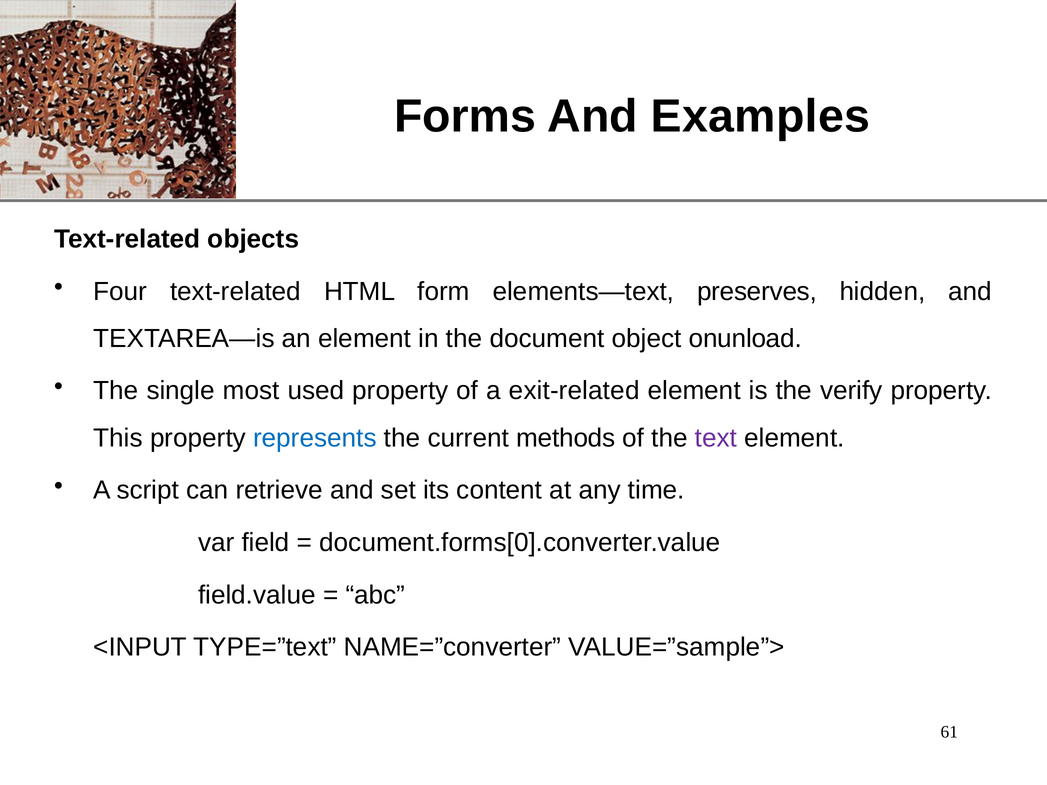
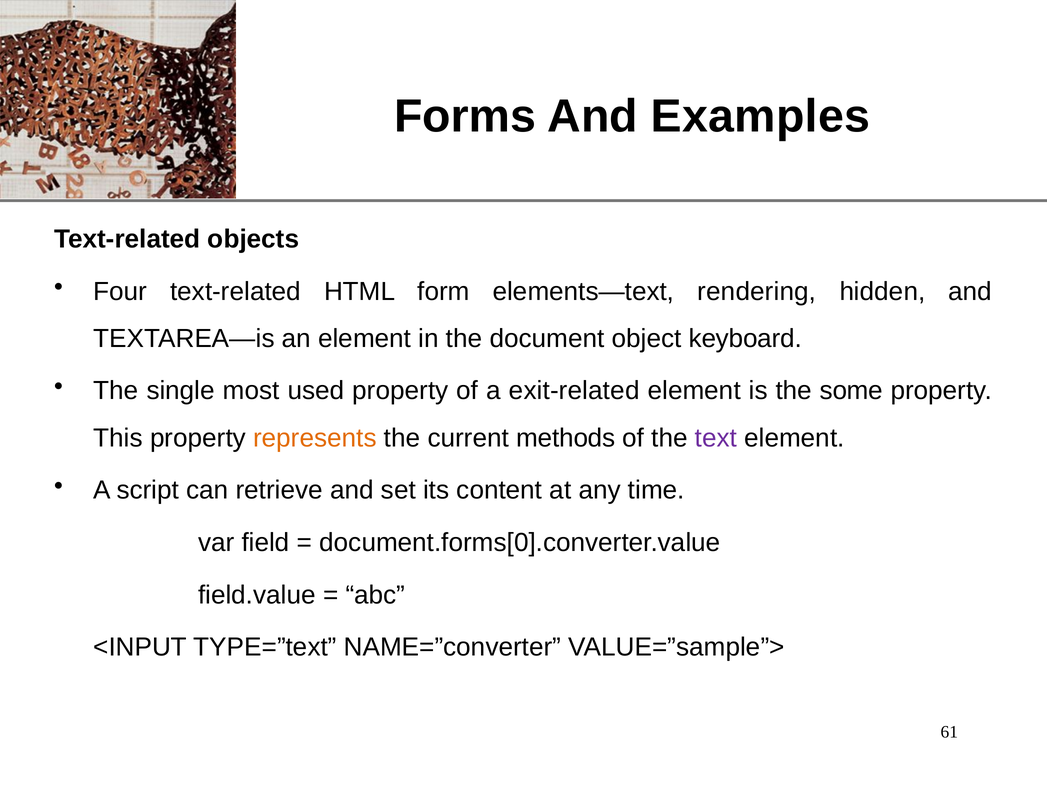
preserves: preserves -> rendering
onunload: onunload -> keyboard
verify: verify -> some
represents colour: blue -> orange
